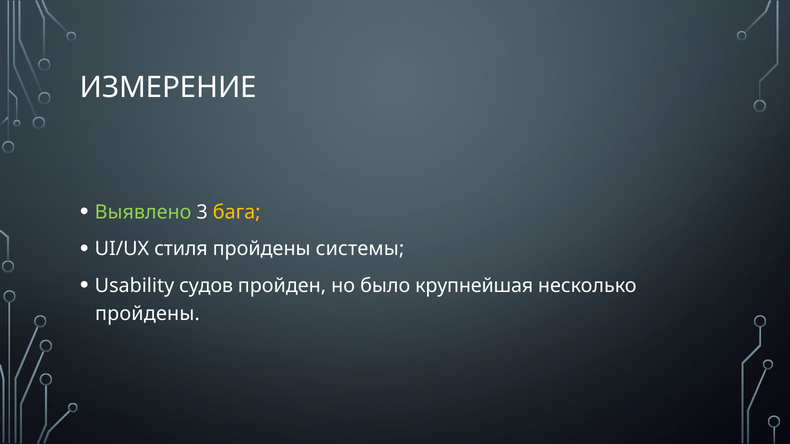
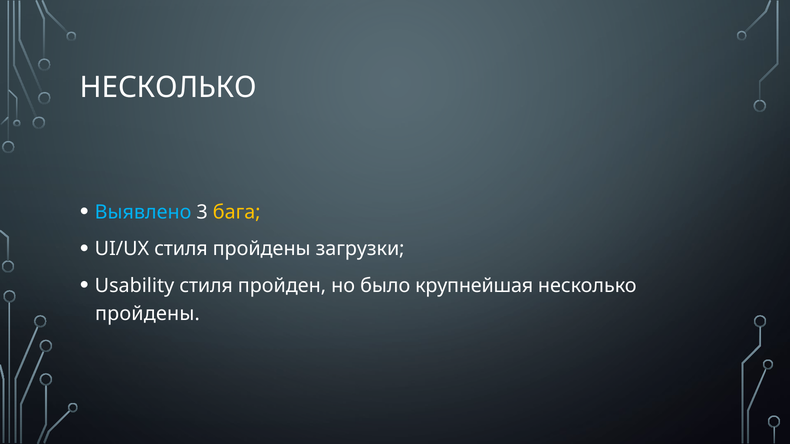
ИЗМЕРЕНИЕ at (168, 88): ИЗМЕРЕНИЕ -> НЕСКОЛЬКО
Выявлено colour: light green -> light blue
системы: системы -> загрузки
Usability судов: судов -> стиля
